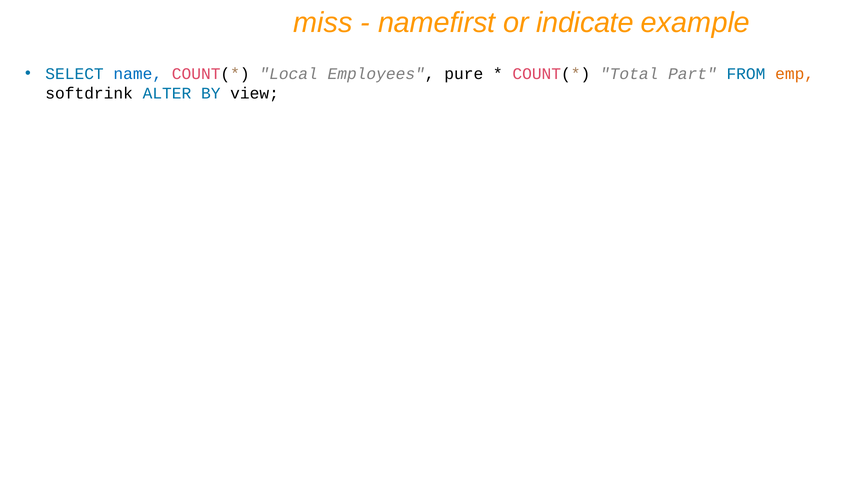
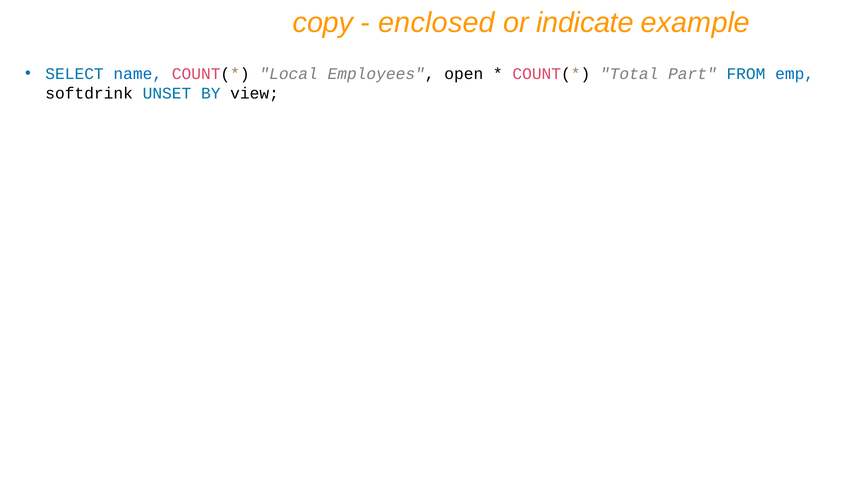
miss: miss -> copy
namefirst: namefirst -> enclosed
pure: pure -> open
emp colour: orange -> blue
ALTER: ALTER -> UNSET
